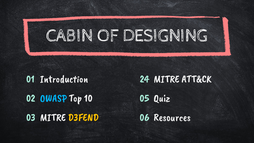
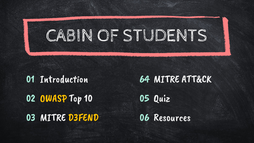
DESIGNING: DESIGNING -> STUDENTS
24: 24 -> 64
OWASP colour: light blue -> yellow
